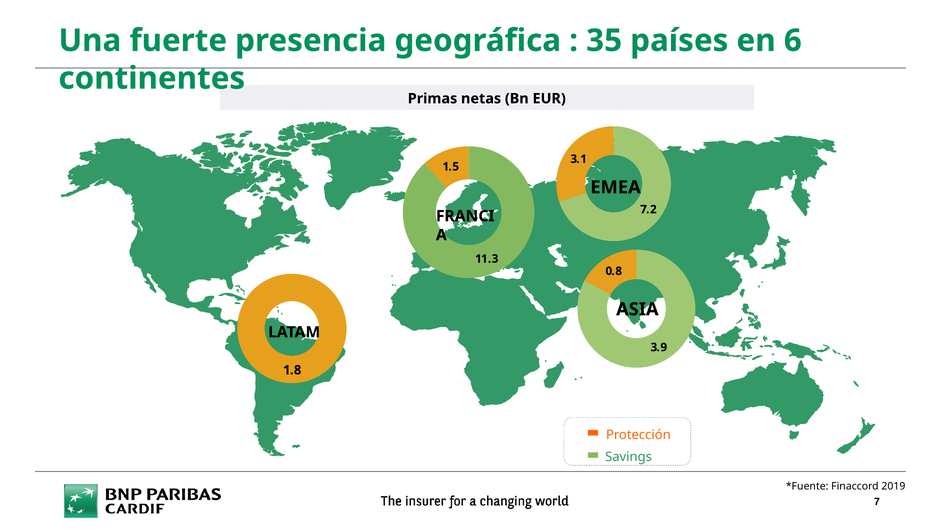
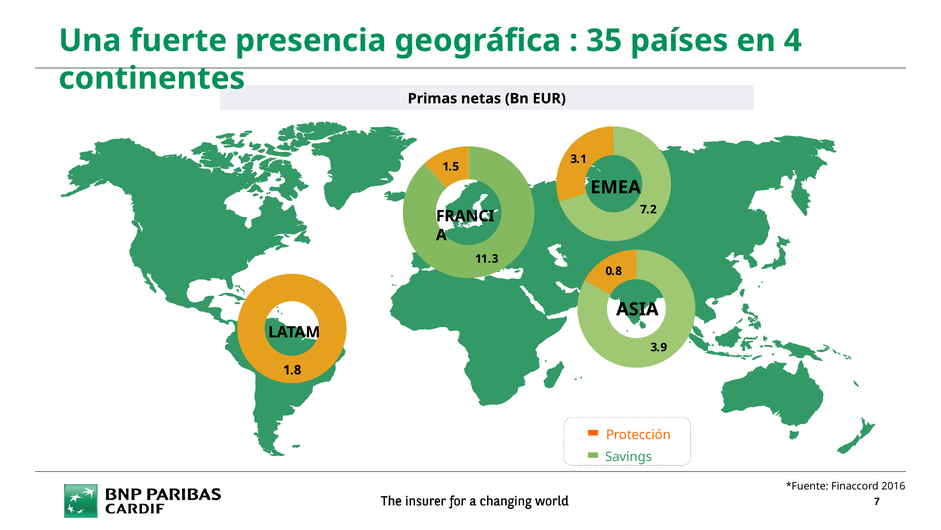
6: 6 -> 4
2019: 2019 -> 2016
